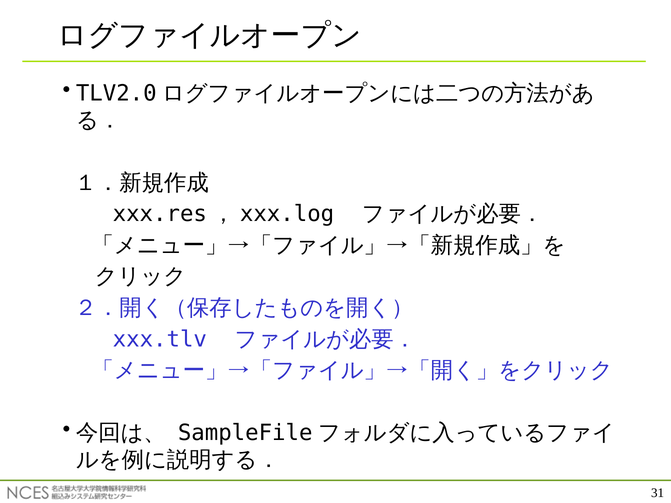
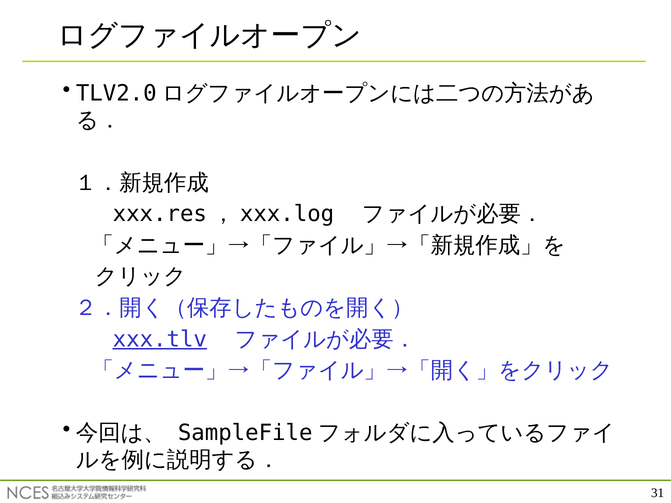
xxx.tlv underline: none -> present
